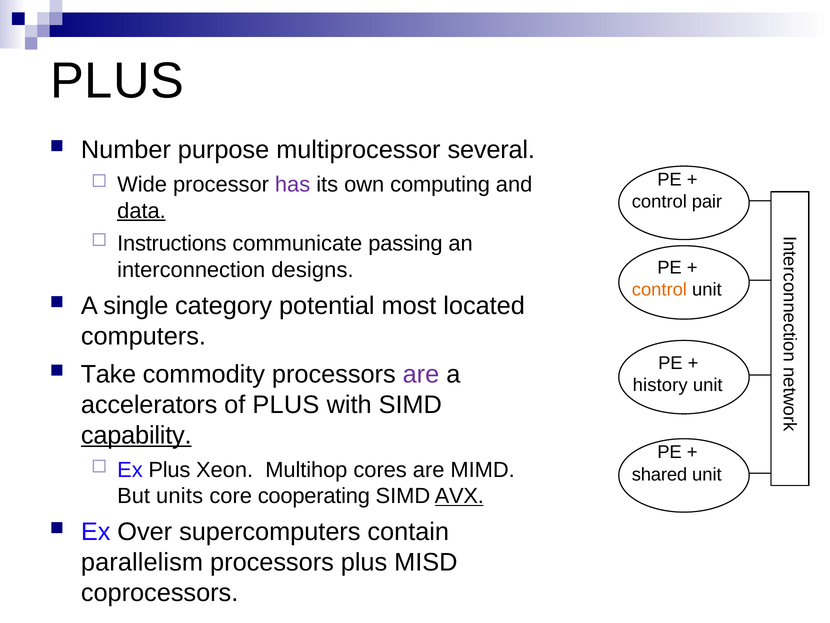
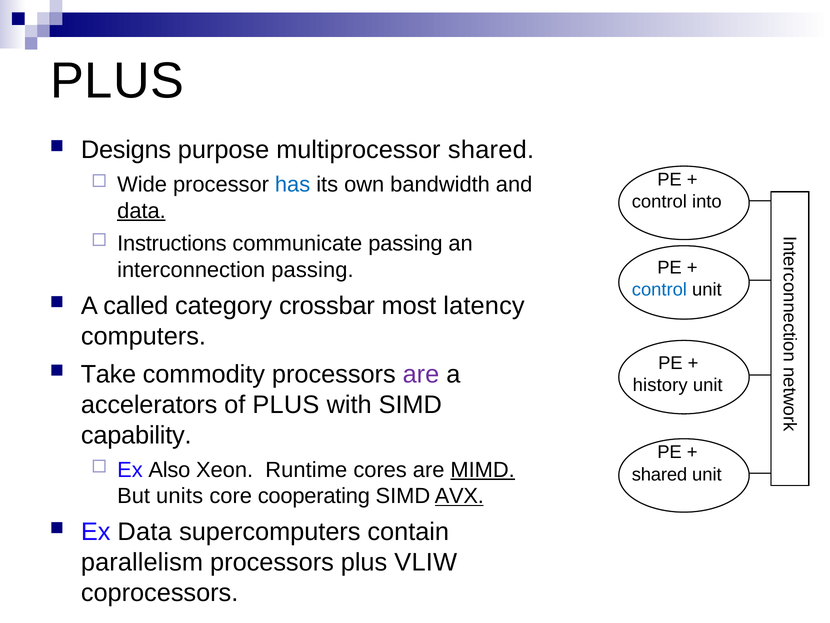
Number: Number -> Designs
multiprocessor several: several -> shared
has colour: purple -> blue
computing: computing -> bandwidth
pair: pair -> into
interconnection designs: designs -> passing
control at (659, 289) colour: orange -> blue
single: single -> called
potential: potential -> crossbar
located: located -> latency
capability underline: present -> none
Ex Plus: Plus -> Also
Multihop: Multihop -> Runtime
MIMD underline: none -> present
Ex Over: Over -> Data
MISD: MISD -> VLIW
